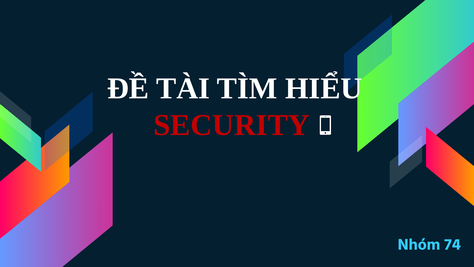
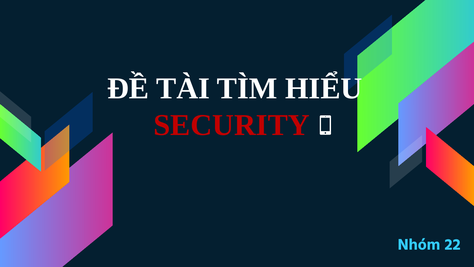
74: 74 -> 22
